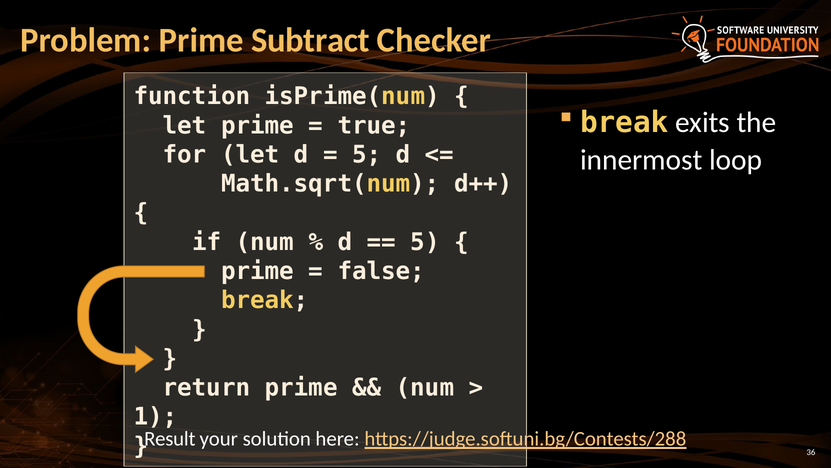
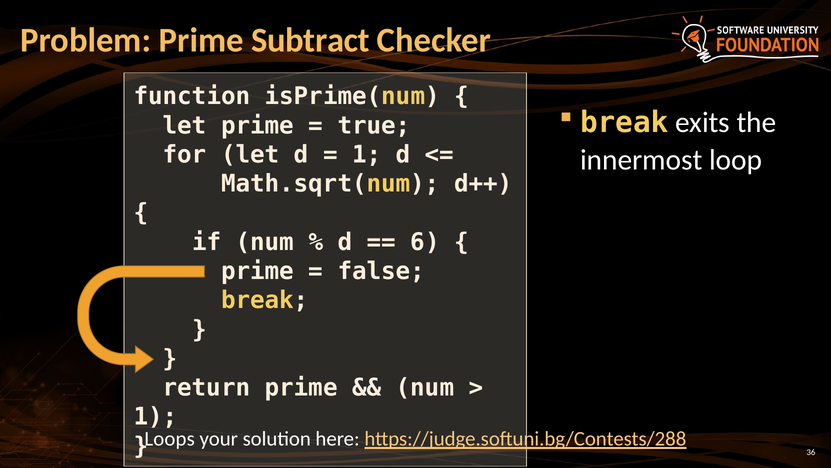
5 at (367, 155): 5 -> 1
5 at (425, 242): 5 -> 6
Result: Result -> Loops
